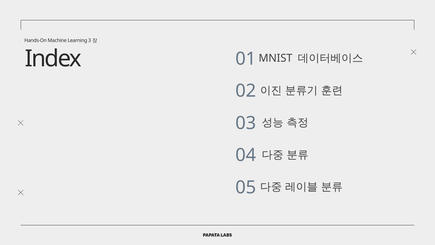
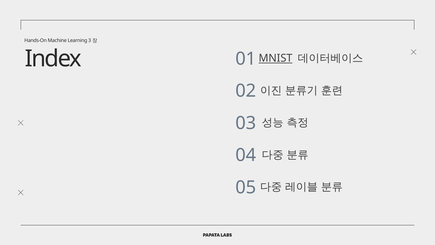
MNIST underline: none -> present
